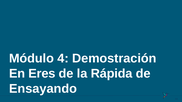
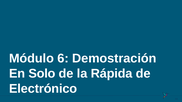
4: 4 -> 6
Eres: Eres -> Solo
Ensayando: Ensayando -> Electrónico
